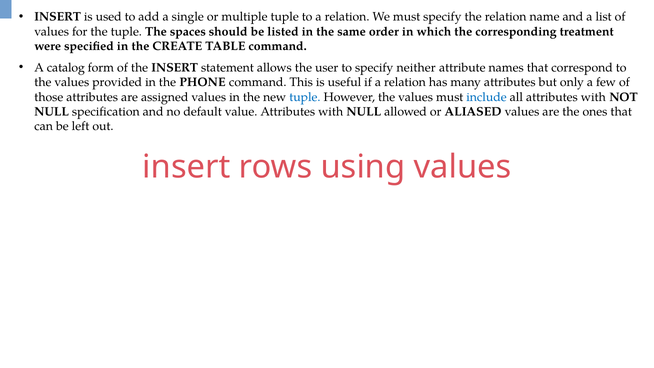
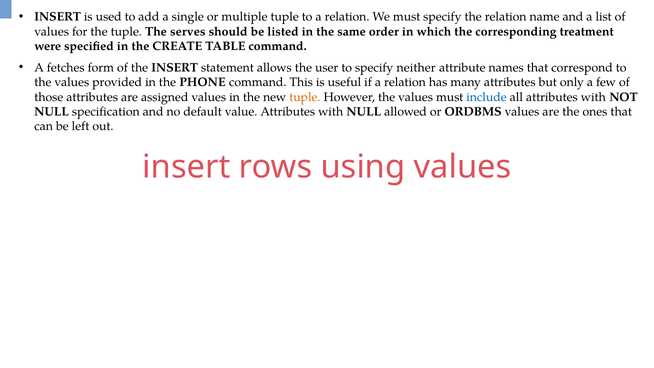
spaces: spaces -> serves
catalog: catalog -> fetches
tuple at (305, 97) colour: blue -> orange
ALIASED: ALIASED -> ORDBMS
